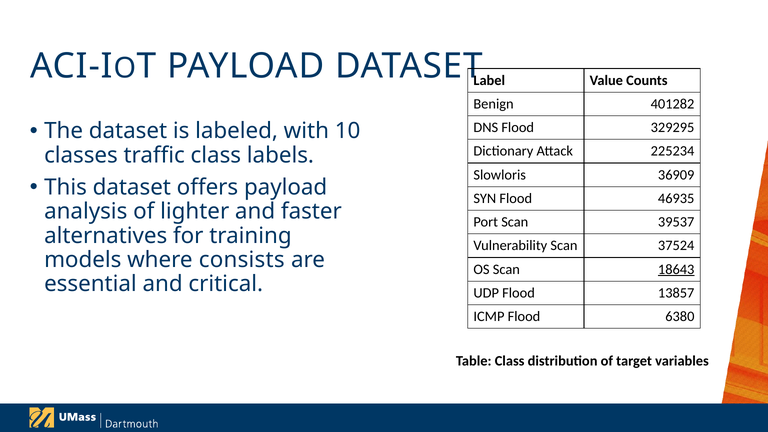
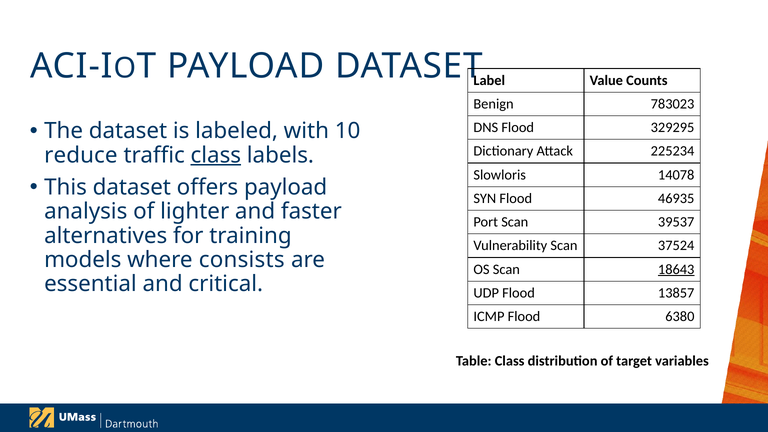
401282: 401282 -> 783023
classes: classes -> reduce
class at (216, 155) underline: none -> present
36909: 36909 -> 14078
